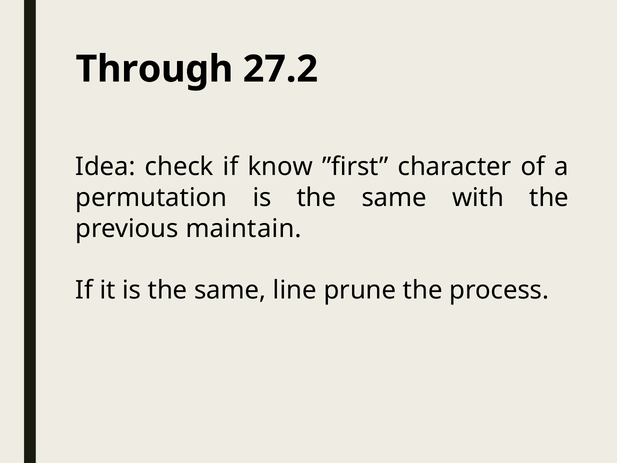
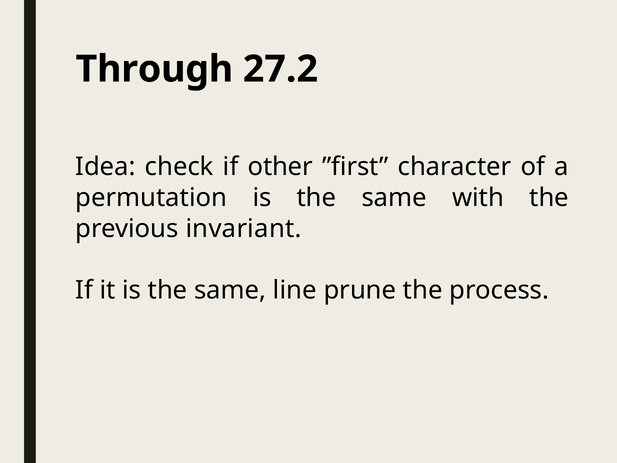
know: know -> other
maintain: maintain -> invariant
